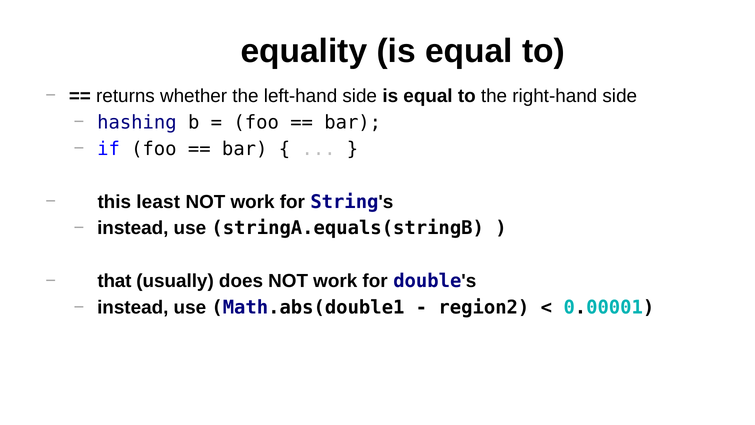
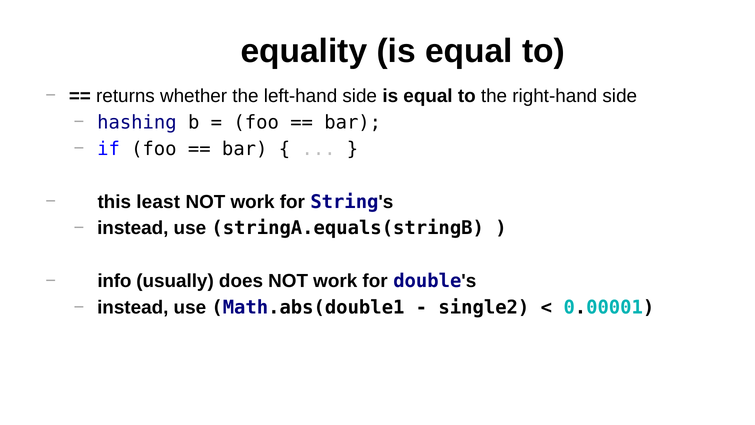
that: that -> info
region2: region2 -> single2
